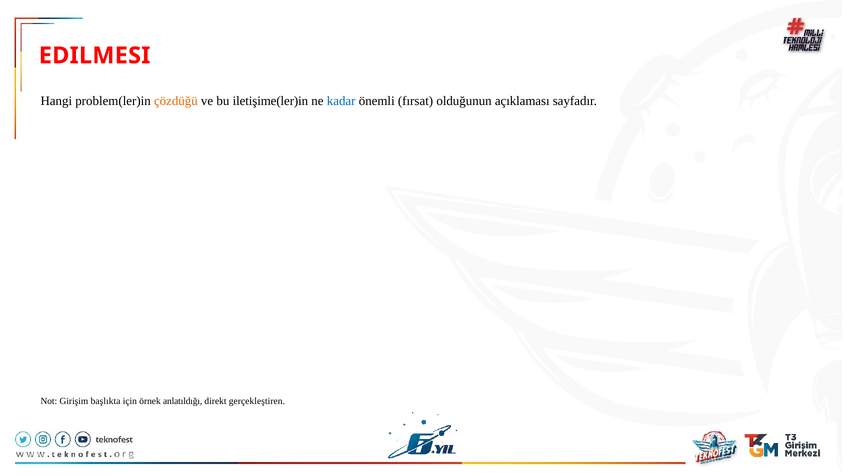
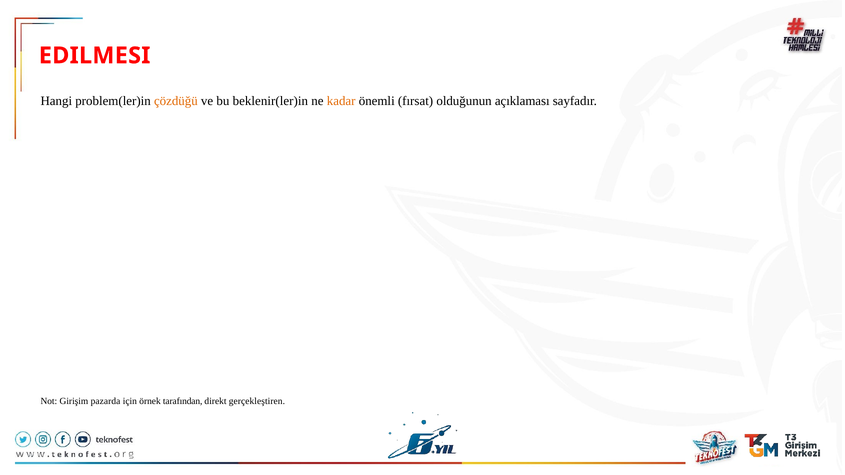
iletişime(ler)in: iletişime(ler)in -> beklenir(ler)in
kadar colour: blue -> orange
başlıkta: başlıkta -> pazarda
anlatıldığı: anlatıldığı -> tarafından
